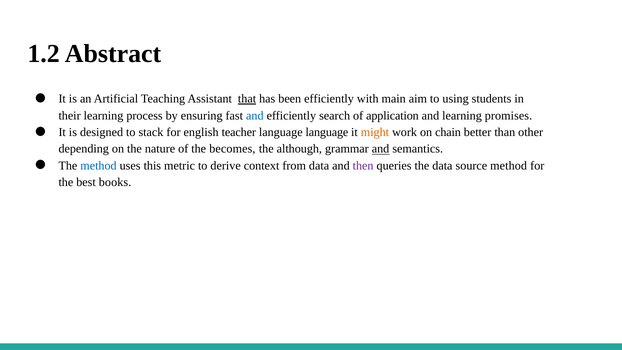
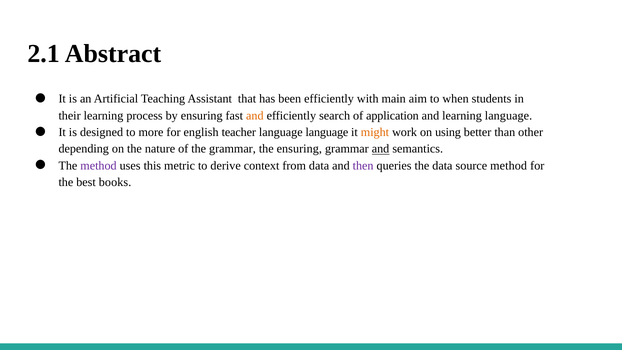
1.2: 1.2 -> 2.1
that underline: present -> none
using: using -> when
and at (255, 116) colour: blue -> orange
learning promises: promises -> language
stack: stack -> more
chain: chain -> using
the becomes: becomes -> grammar
the although: although -> ensuring
method at (98, 166) colour: blue -> purple
